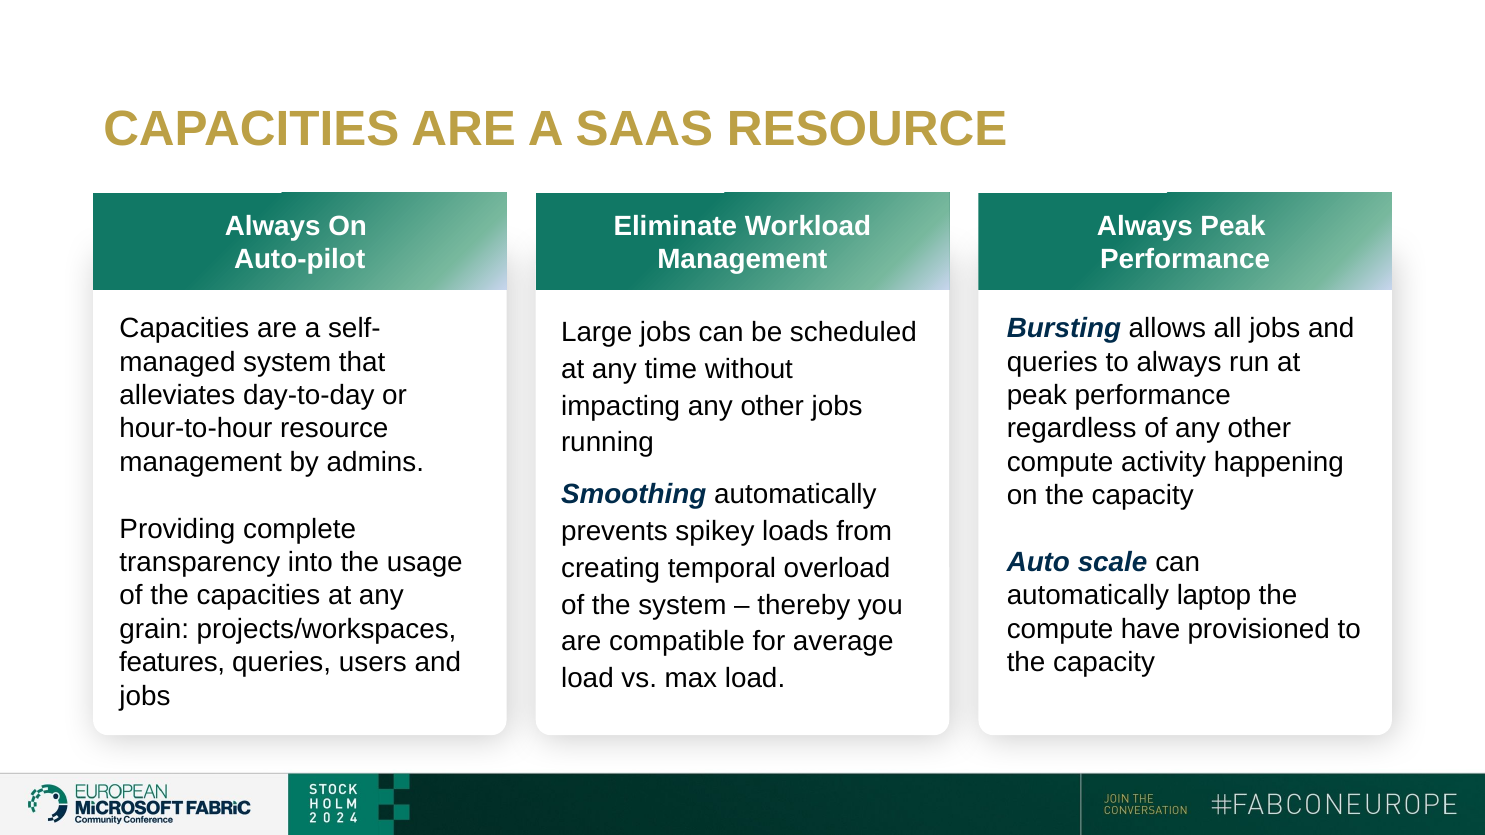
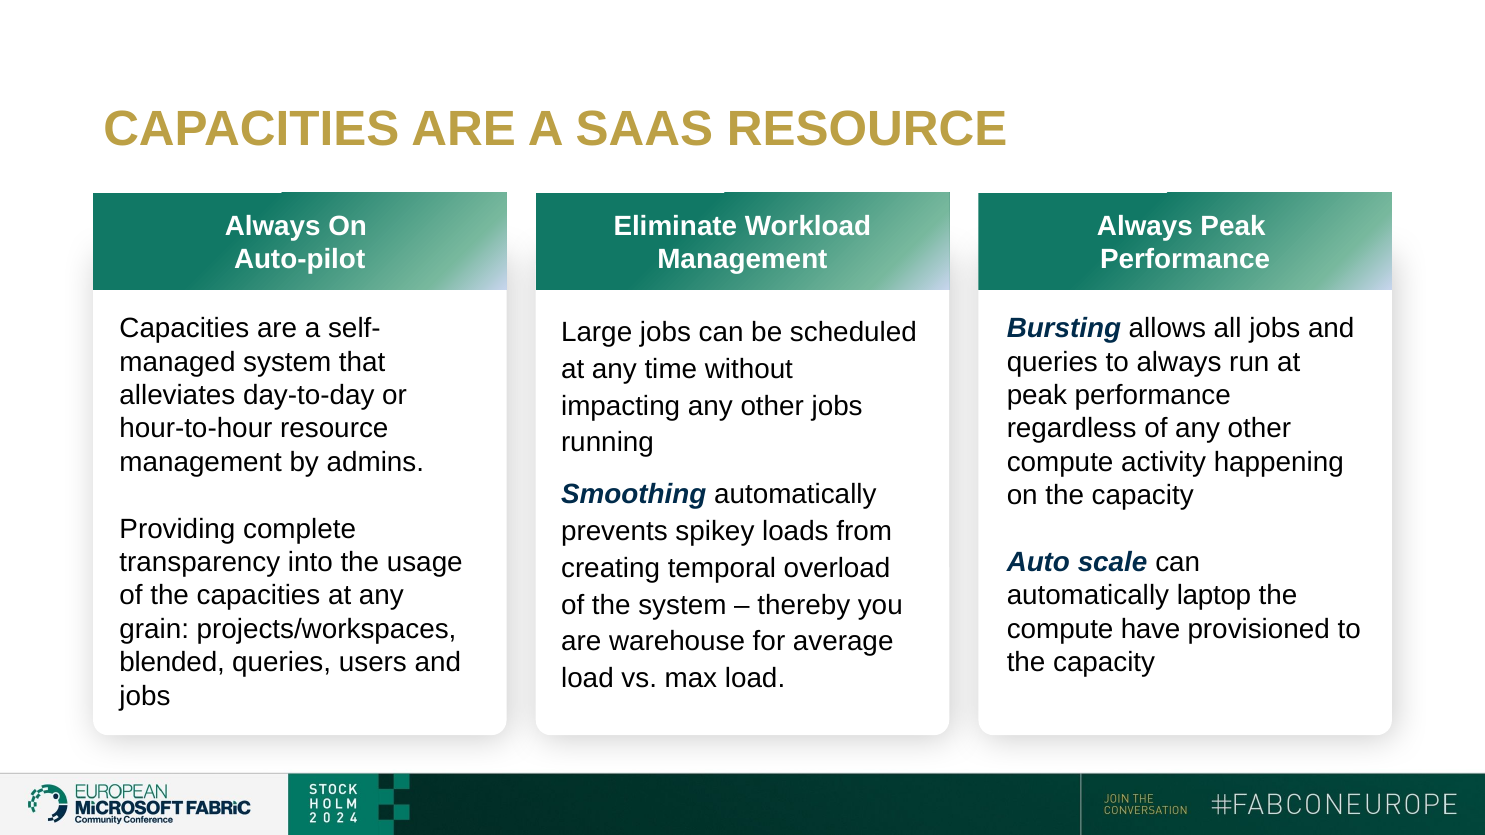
compatible: compatible -> warehouse
features: features -> blended
